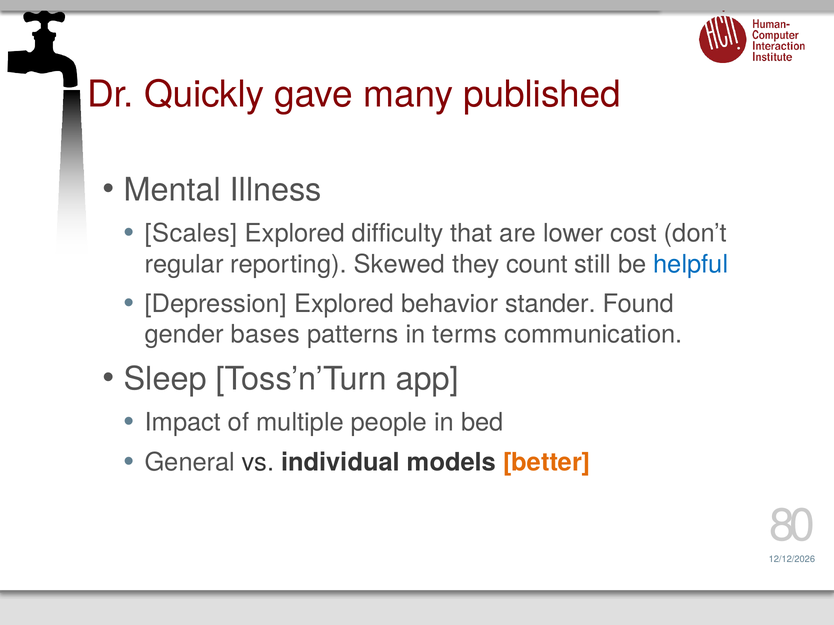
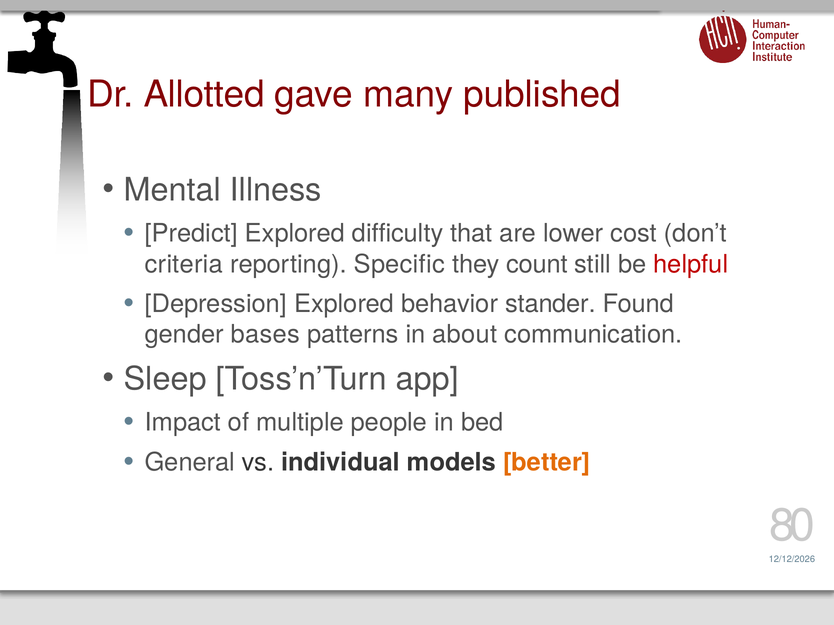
Quickly: Quickly -> Allotted
Scales: Scales -> Predict
regular: regular -> criteria
Skewed: Skewed -> Specific
helpful colour: blue -> red
terms: terms -> about
